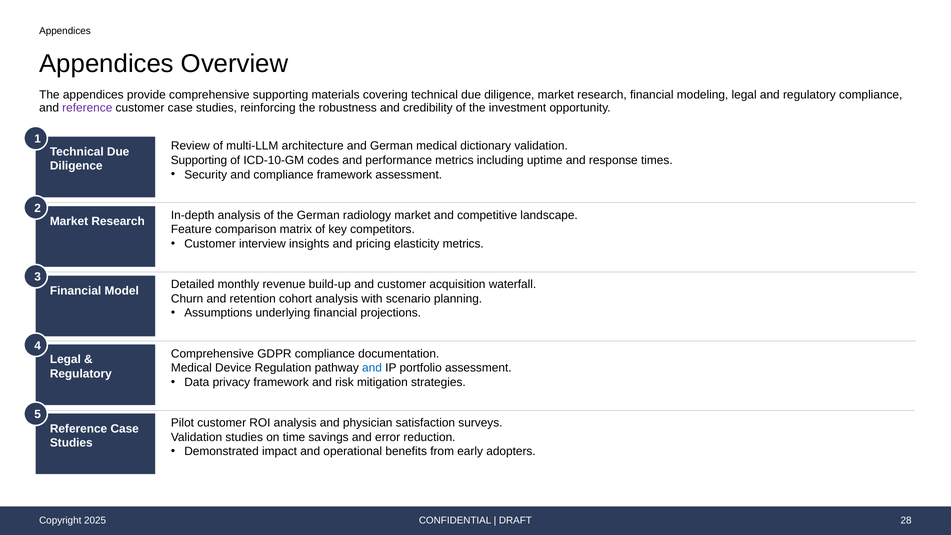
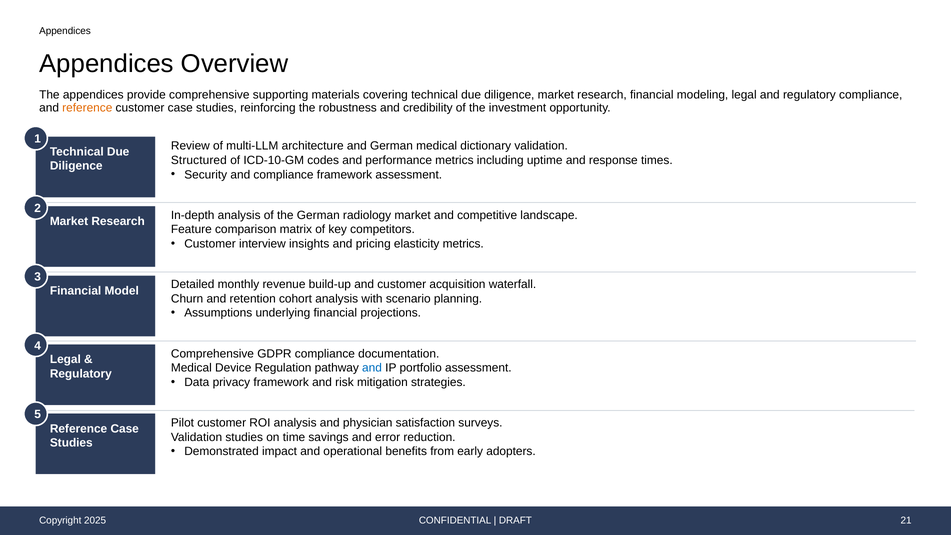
reference at (87, 108) colour: purple -> orange
Supporting at (199, 160): Supporting -> Structured
28: 28 -> 21
